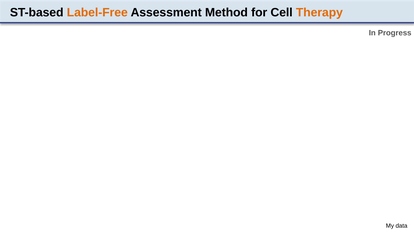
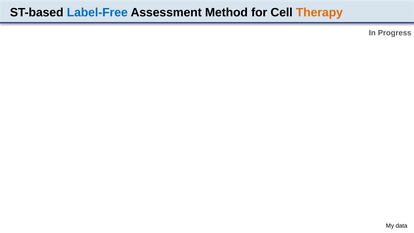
Label-Free colour: orange -> blue
